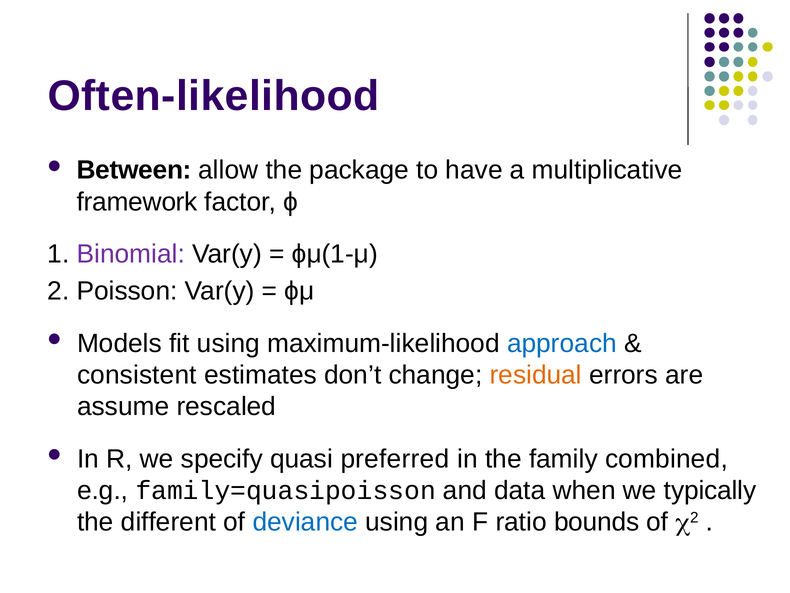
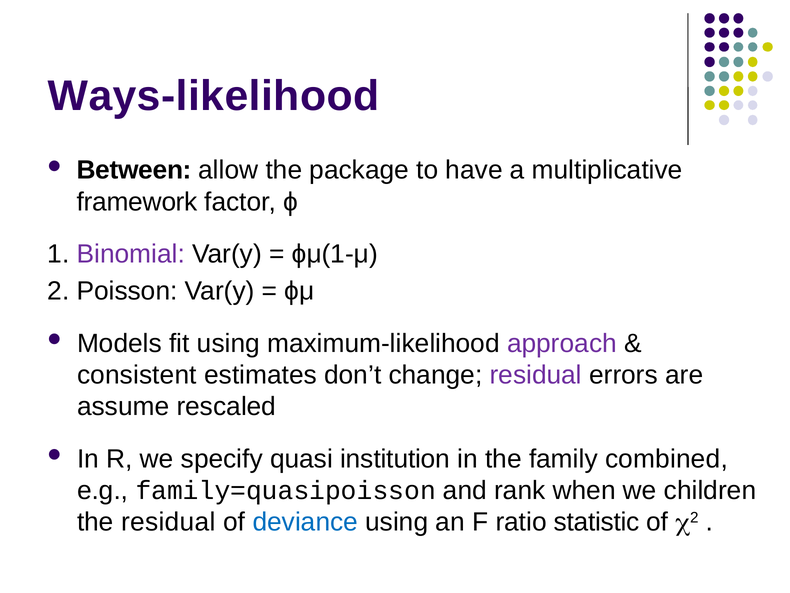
Often-likelihood: Often-likelihood -> Ways-likelihood
approach colour: blue -> purple
residual at (536, 375) colour: orange -> purple
preferred: preferred -> institution
data: data -> rank
typically: typically -> children
the different: different -> residual
bounds: bounds -> statistic
